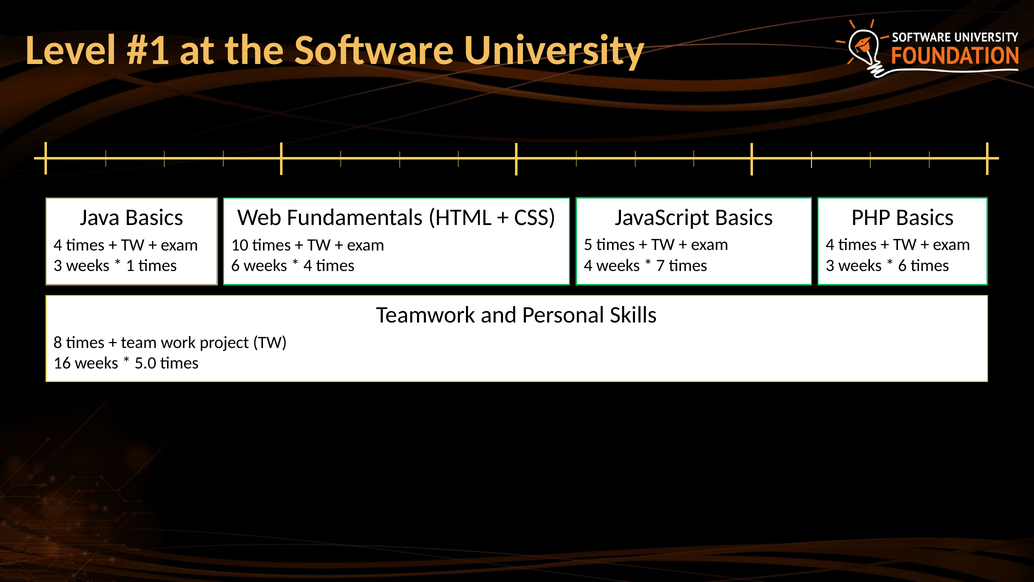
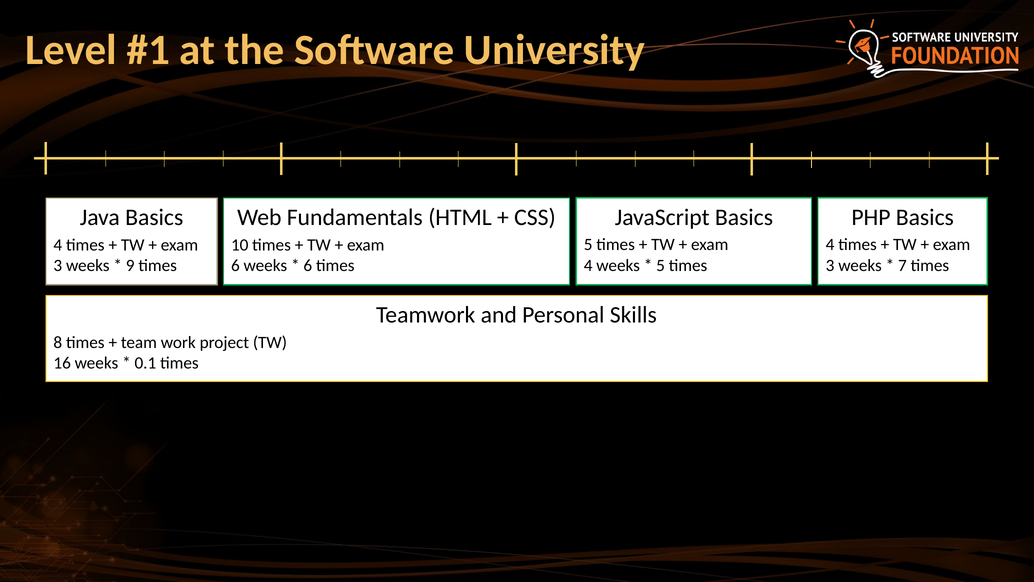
7 at (661, 265): 7 -> 5
6 at (902, 265): 6 -> 7
1: 1 -> 9
4 at (308, 266): 4 -> 6
5.0: 5.0 -> 0.1
